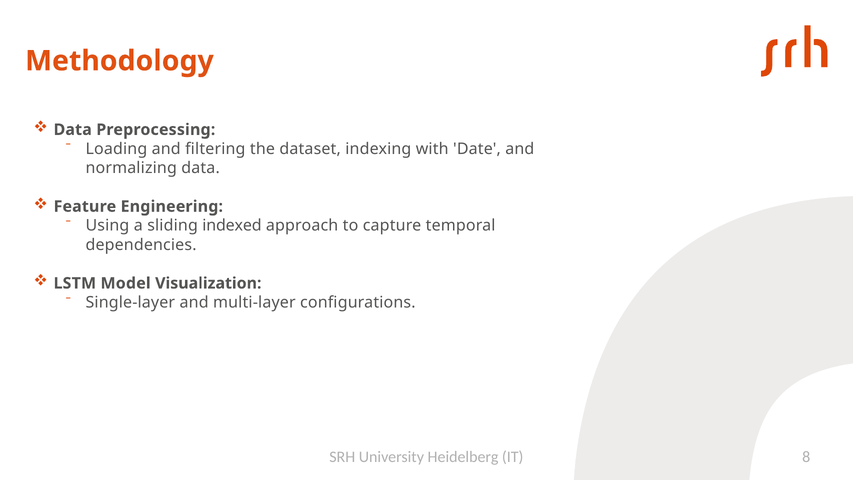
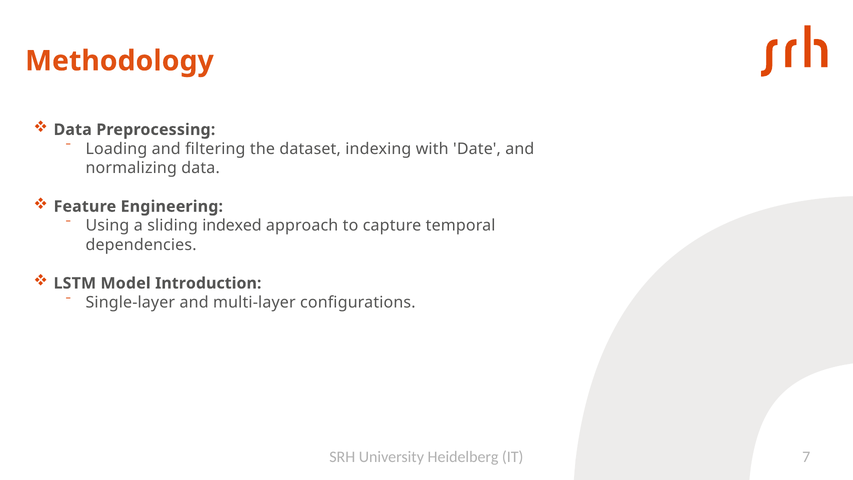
Visualization: Visualization -> Introduction
8: 8 -> 7
